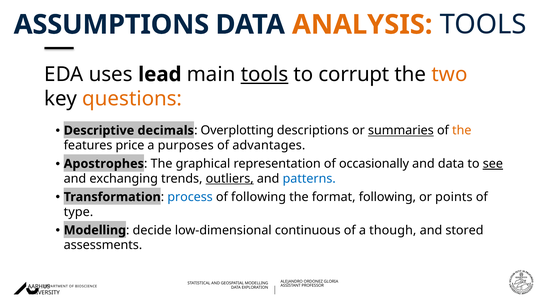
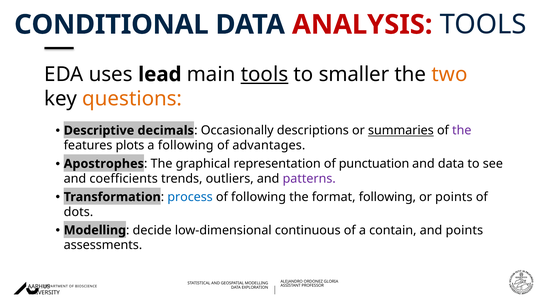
ASSUMPTIONS: ASSUMPTIONS -> CONDITIONAL
ANALYSIS colour: orange -> red
corrupt: corrupt -> smaller
Overplotting: Overplotting -> Occasionally
the at (462, 131) colour: orange -> purple
price: price -> plots
a purposes: purposes -> following
occasionally: occasionally -> punctuation
see underline: present -> none
exchanging: exchanging -> coefficients
outliers underline: present -> none
patterns colour: blue -> purple
type: type -> dots
though: though -> contain
and stored: stored -> points
